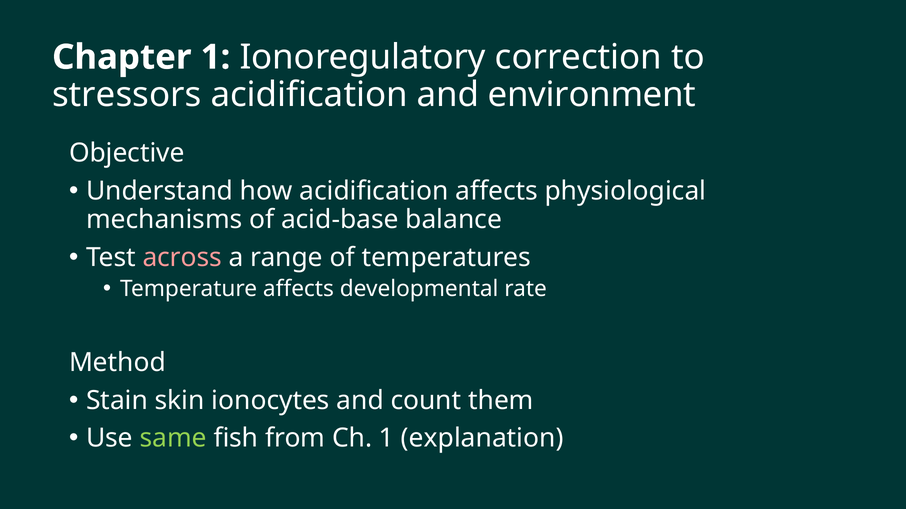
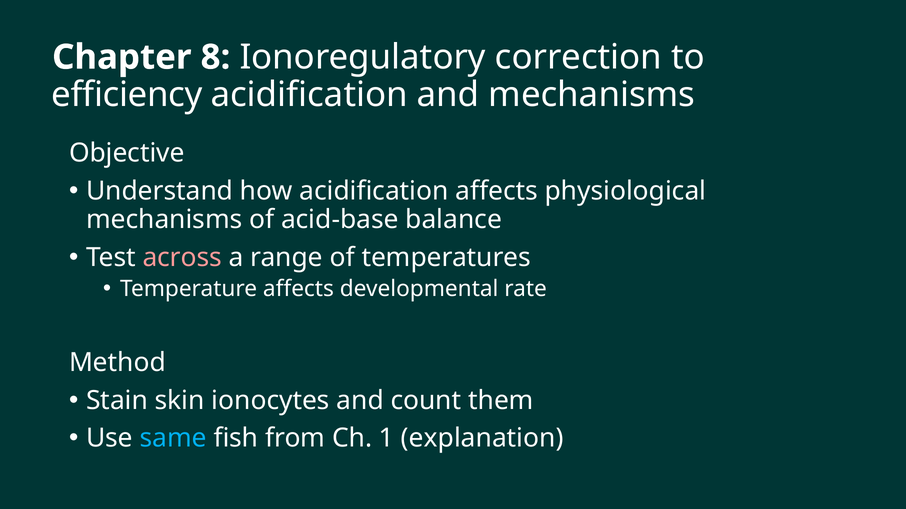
Chapter 1: 1 -> 8
stressors: stressors -> efficiency
and environment: environment -> mechanisms
same colour: light green -> light blue
